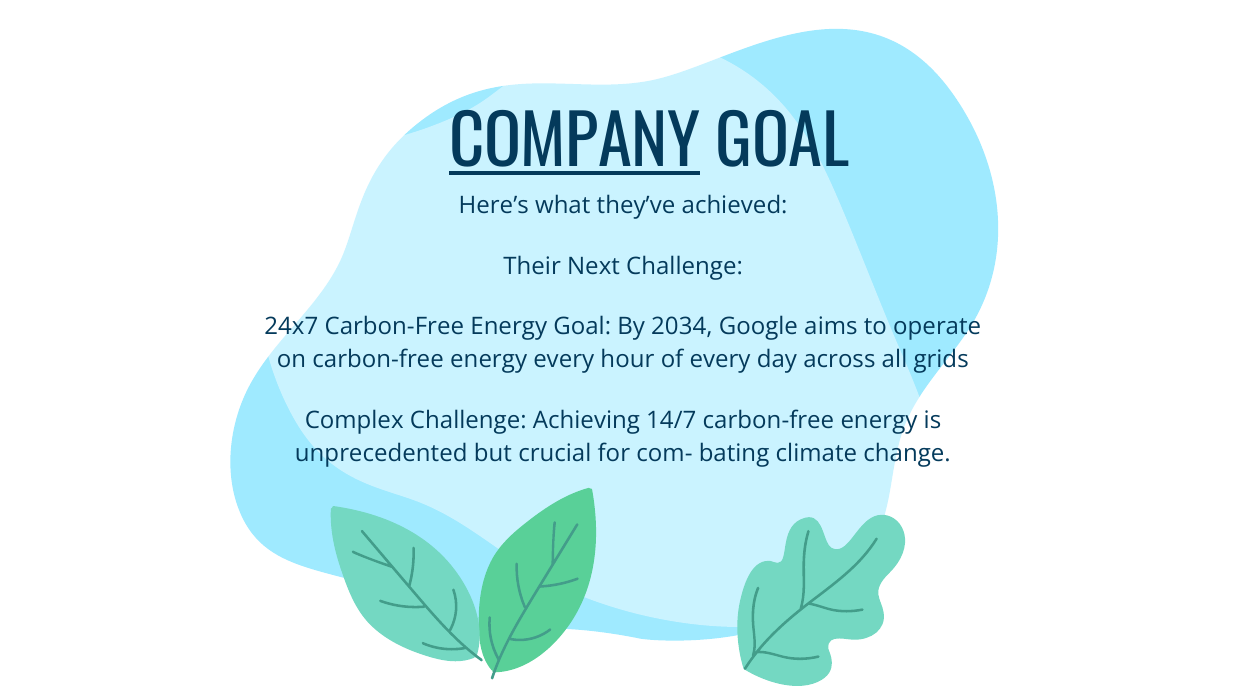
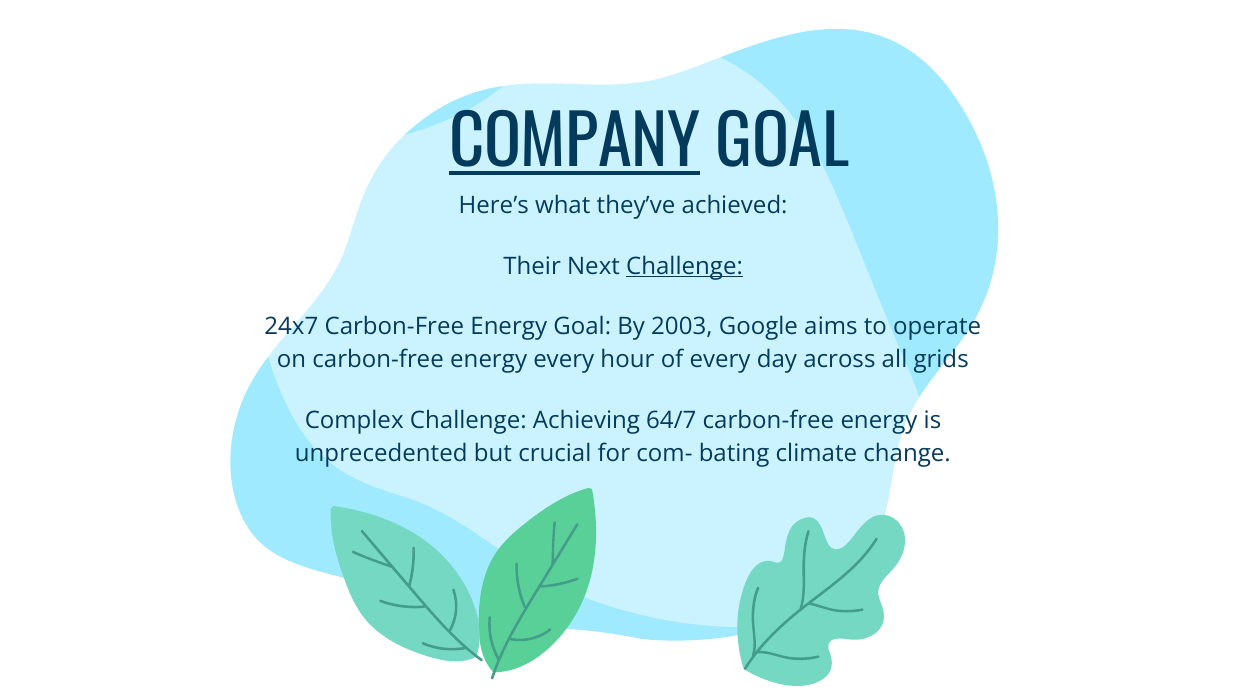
Challenge at (685, 266) underline: none -> present
2034: 2034 -> 2003
14/7: 14/7 -> 64/7
